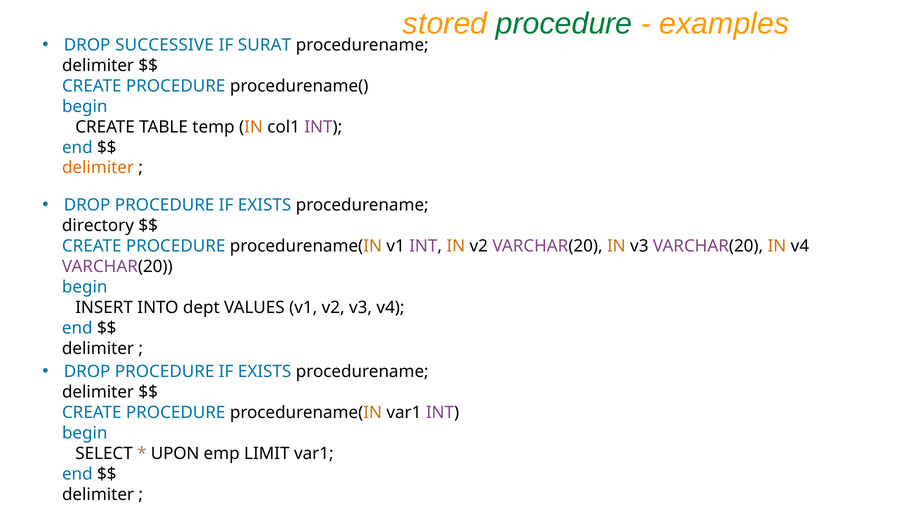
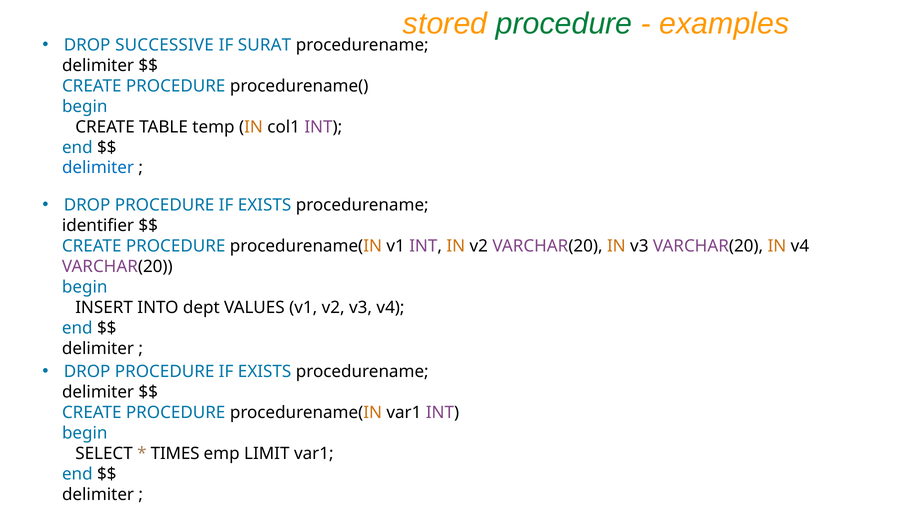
delimiter at (98, 168) colour: orange -> blue
directory: directory -> identifier
UPON: UPON -> TIMES
